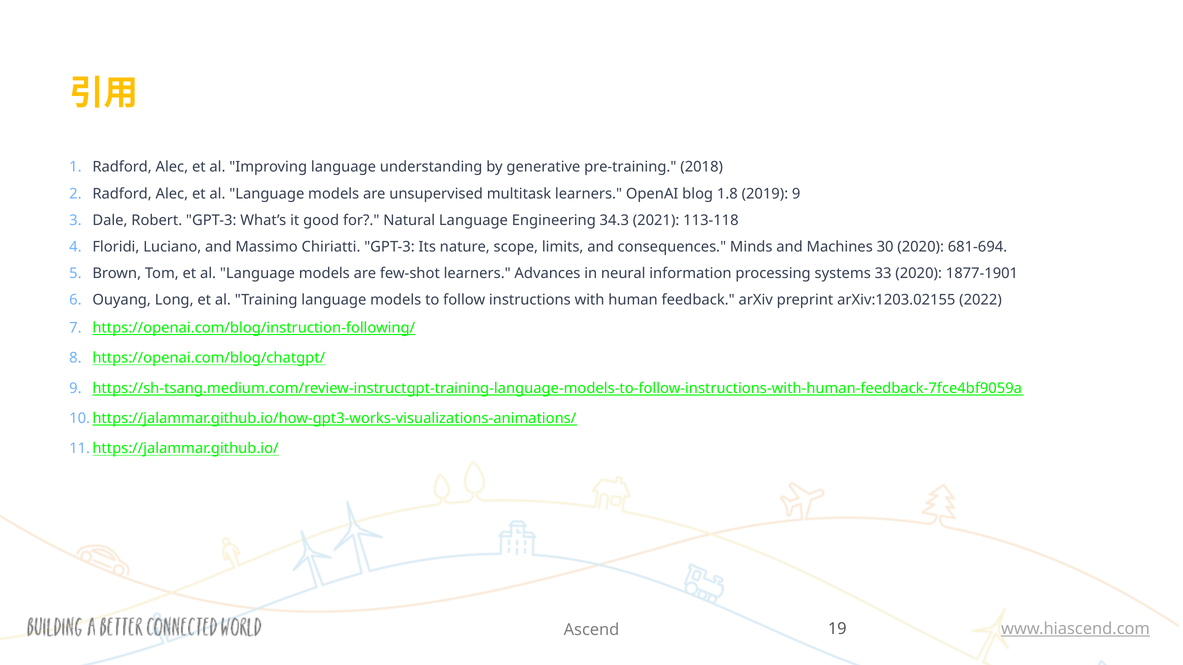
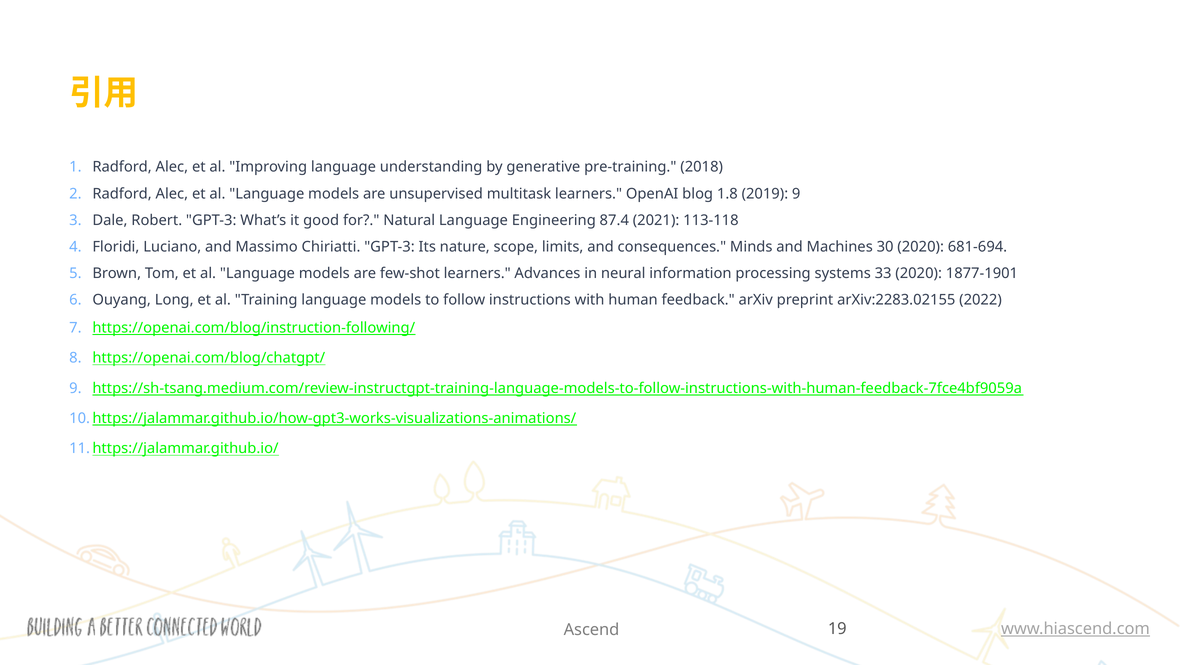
34.3: 34.3 -> 87.4
arXiv:1203.02155: arXiv:1203.02155 -> arXiv:2283.02155
